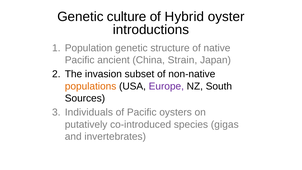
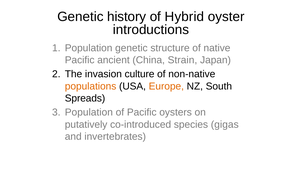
culture: culture -> history
subset: subset -> culture
Europe colour: purple -> orange
Sources: Sources -> Spreads
Individuals at (89, 112): Individuals -> Population
